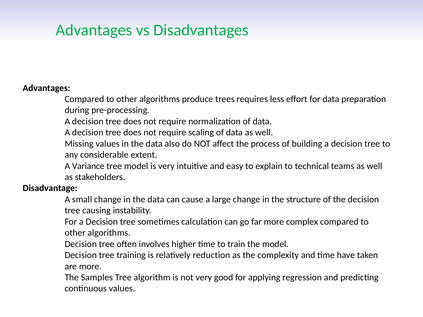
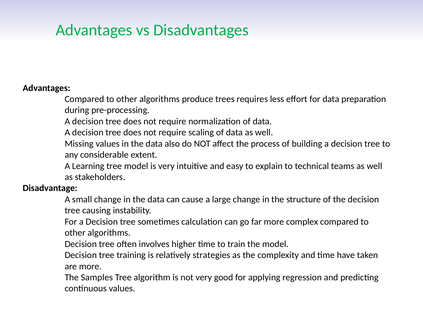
Variance: Variance -> Learning
reduction: reduction -> strategies
